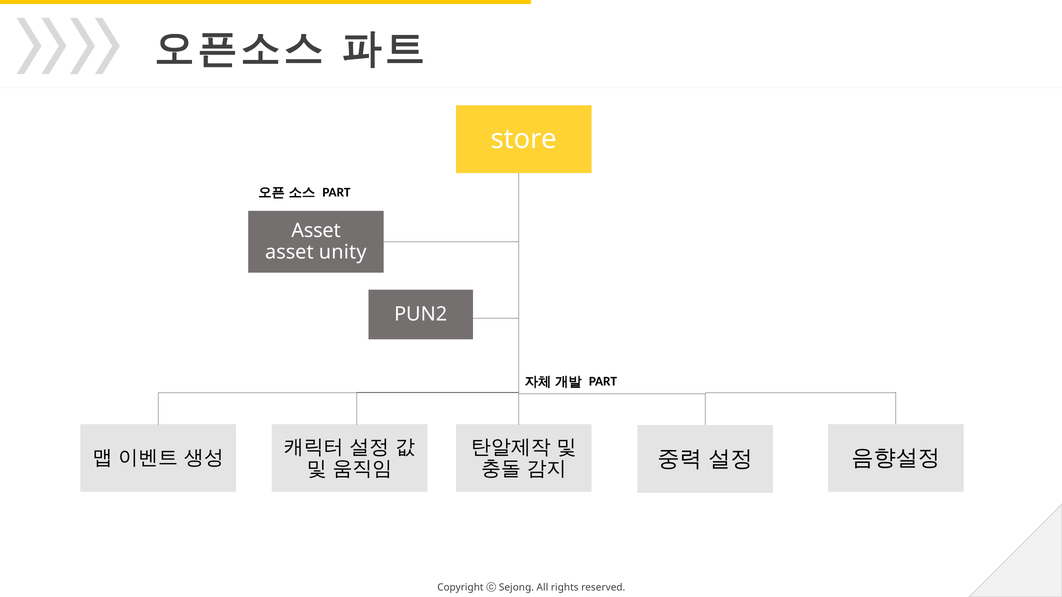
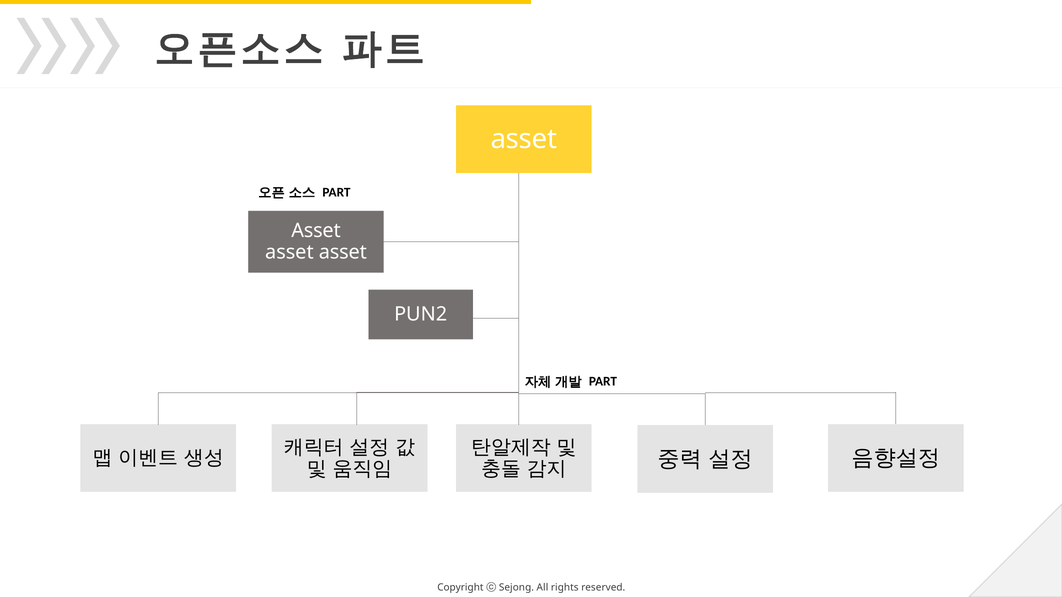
store at (524, 139): store -> asset
unity at (343, 253): unity -> asset
